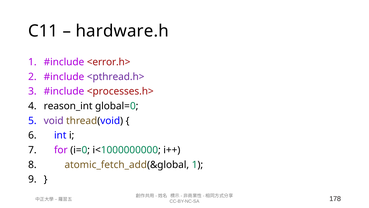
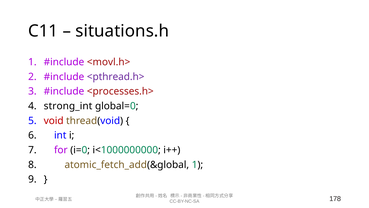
hardware.h: hardware.h -> situations.h
<error.h>: <error.h> -> <movl.h>
reason_int: reason_int -> strong_int
void colour: purple -> red
